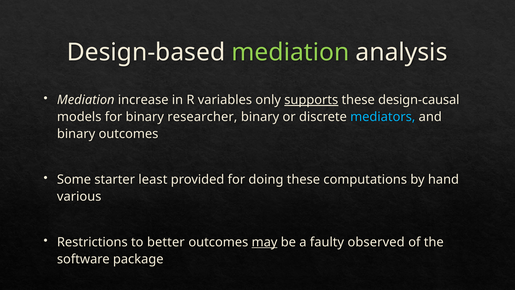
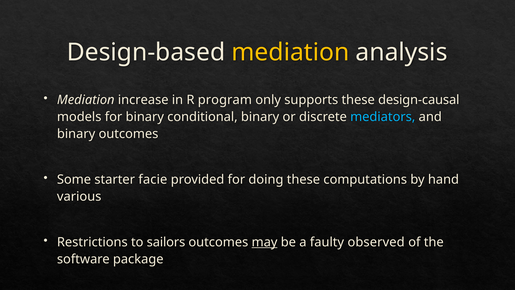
mediation at (290, 52) colour: light green -> yellow
variables: variables -> program
supports underline: present -> none
researcher: researcher -> conditional
least: least -> facie
better: better -> sailors
